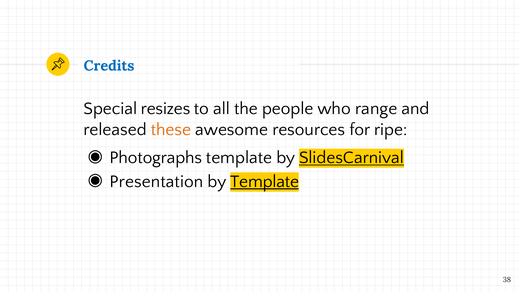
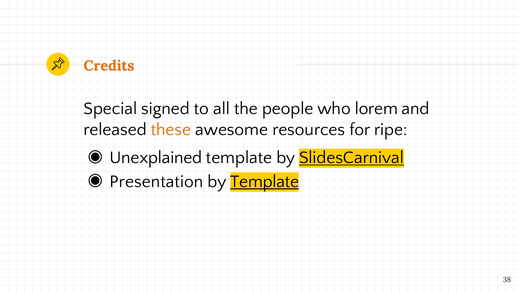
Credits colour: blue -> orange
resizes: resizes -> signed
range: range -> lorem
Photographs: Photographs -> Unexplained
